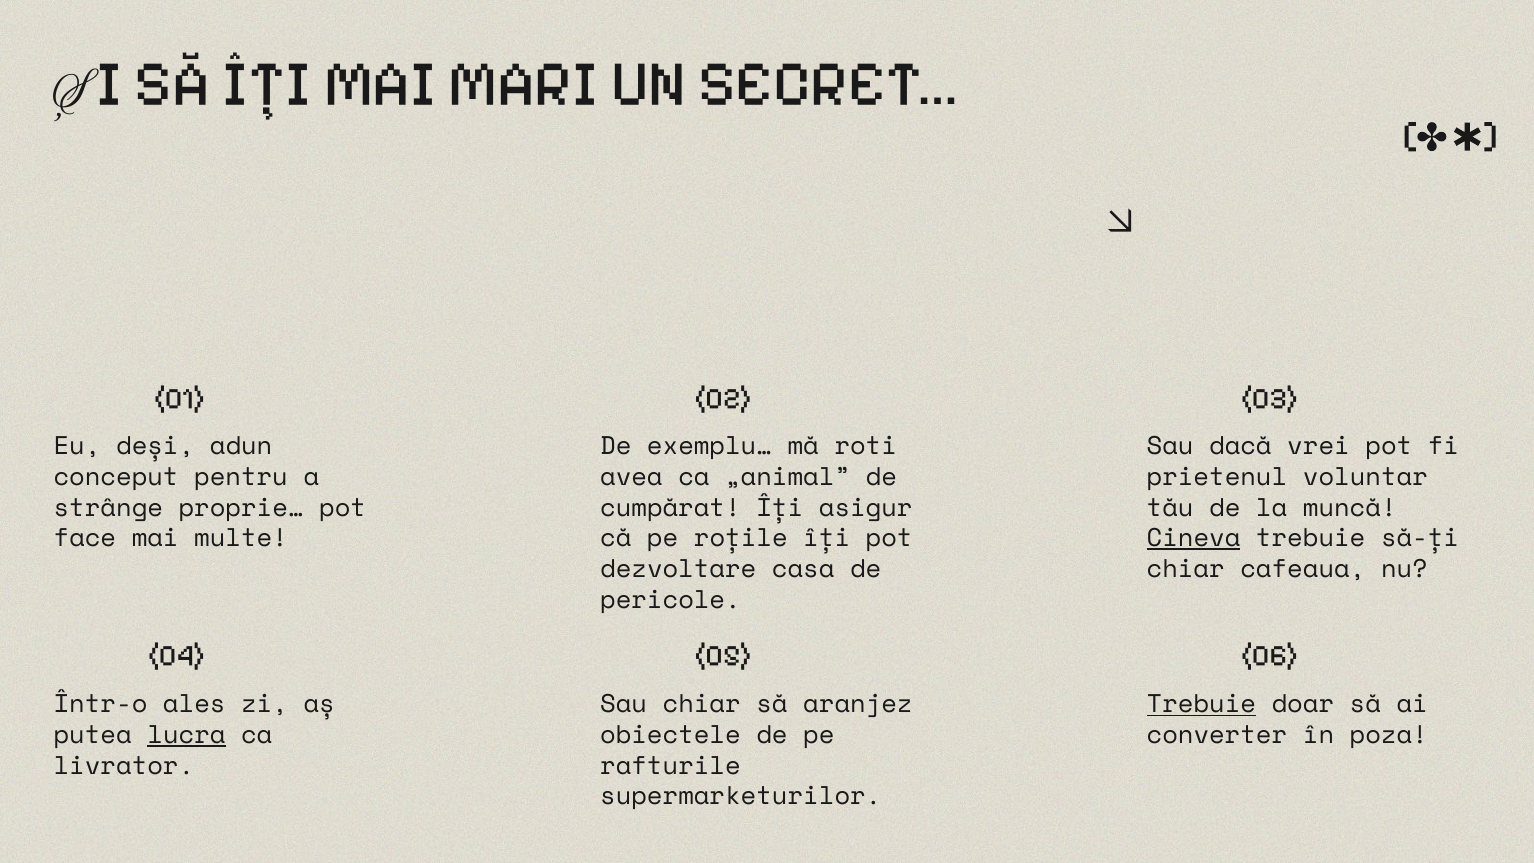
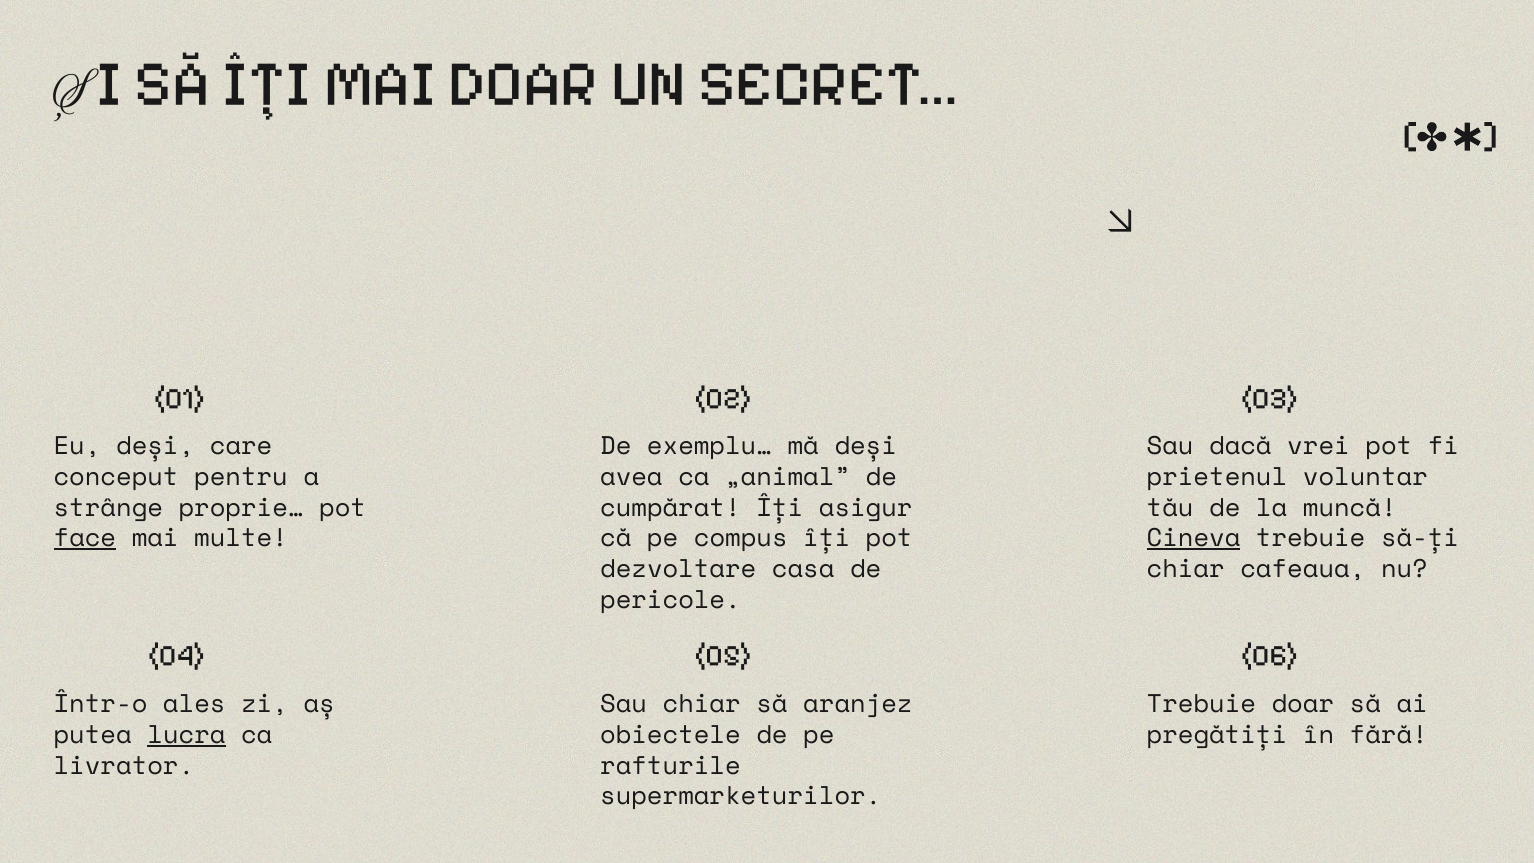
MAI MARI: MARI -> DOAR
adun: adun -> care
mă roti: roti -> deși
face underline: none -> present
roțile: roțile -> compus
Trebuie at (1201, 704) underline: present -> none
converter: converter -> pregătiți
poza: poza -> fără
